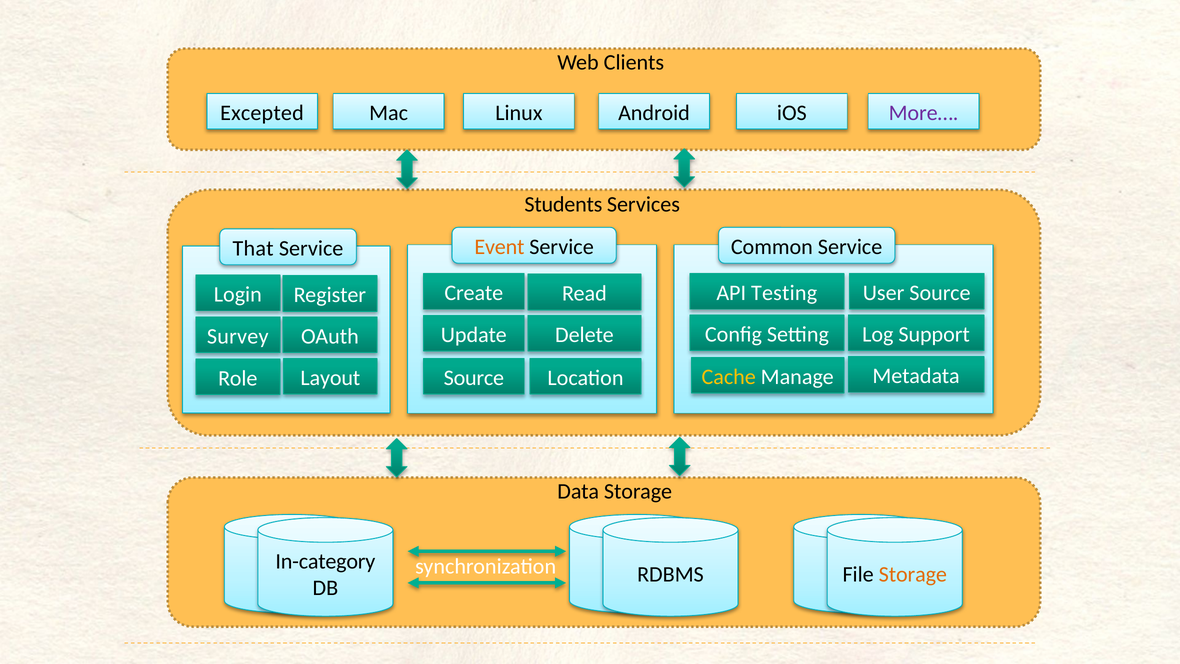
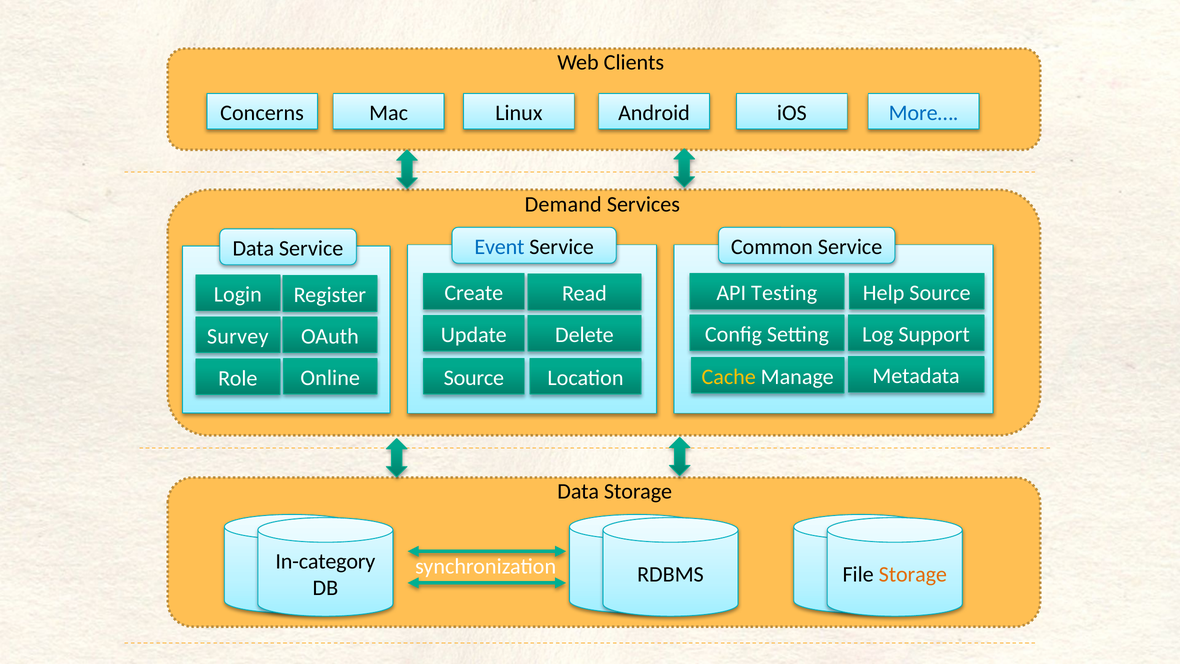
Excepted: Excepted -> Concerns
More… colour: purple -> blue
Students: Students -> Demand
Event colour: orange -> blue
That at (253, 248): That -> Data
User: User -> Help
Layout: Layout -> Online
